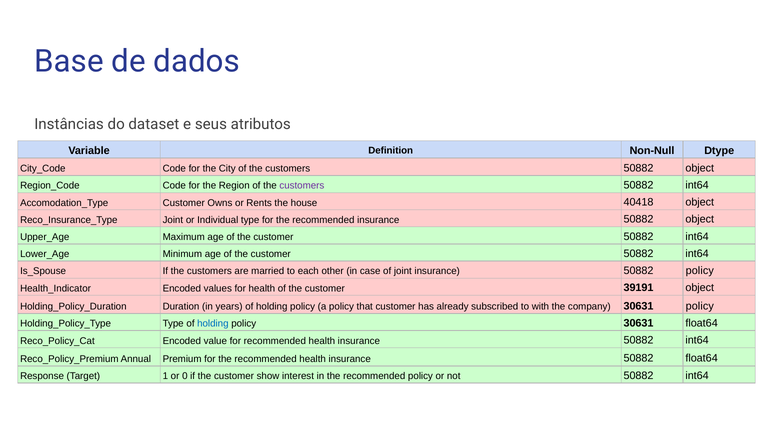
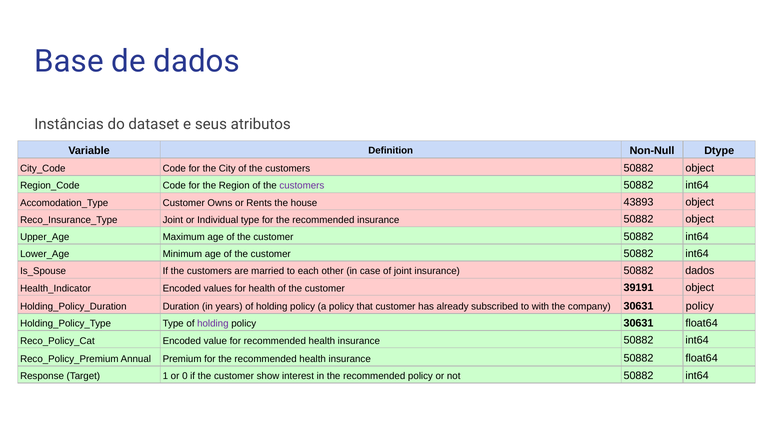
40418: 40418 -> 43893
50882 policy: policy -> dados
holding at (213, 323) colour: blue -> purple
